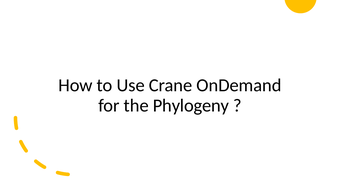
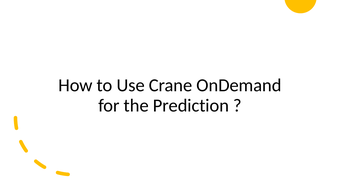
Phylogeny: Phylogeny -> Prediction
